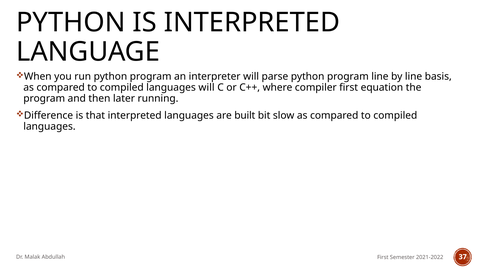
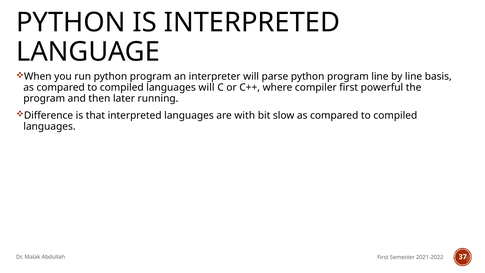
equation: equation -> powerful
built: built -> with
